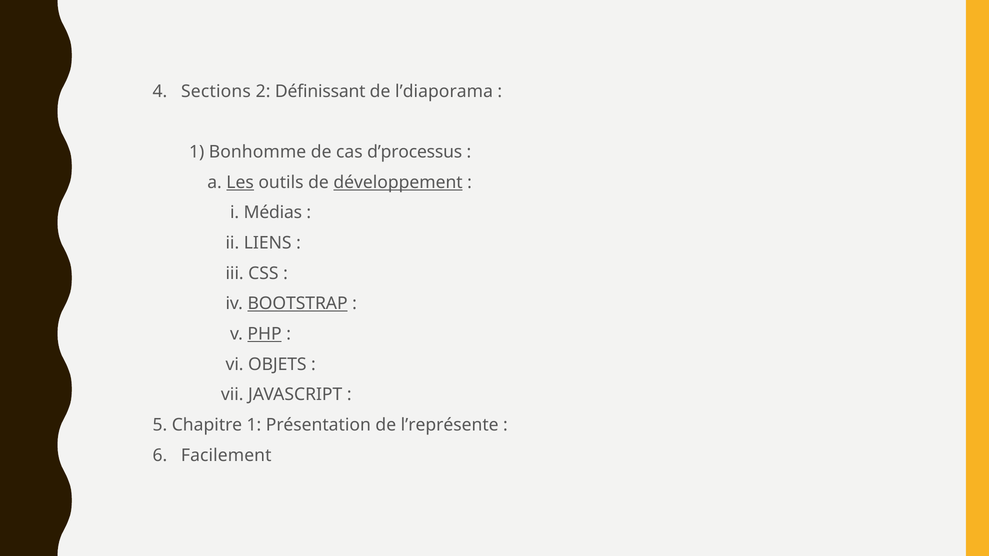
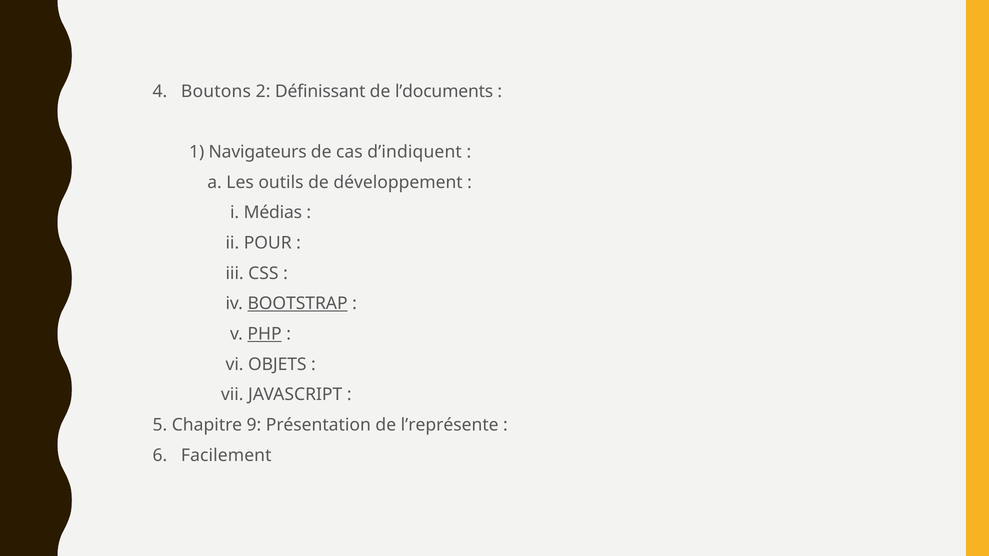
Sections: Sections -> Boutons
l’diaporama: l’diaporama -> l’documents
Bonhomme: Bonhomme -> Navigateurs
d’processus: d’processus -> d’indiquent
Les underline: present -> none
développement underline: present -> none
LIENS: LIENS -> POUR
Chapitre 1: 1 -> 9
